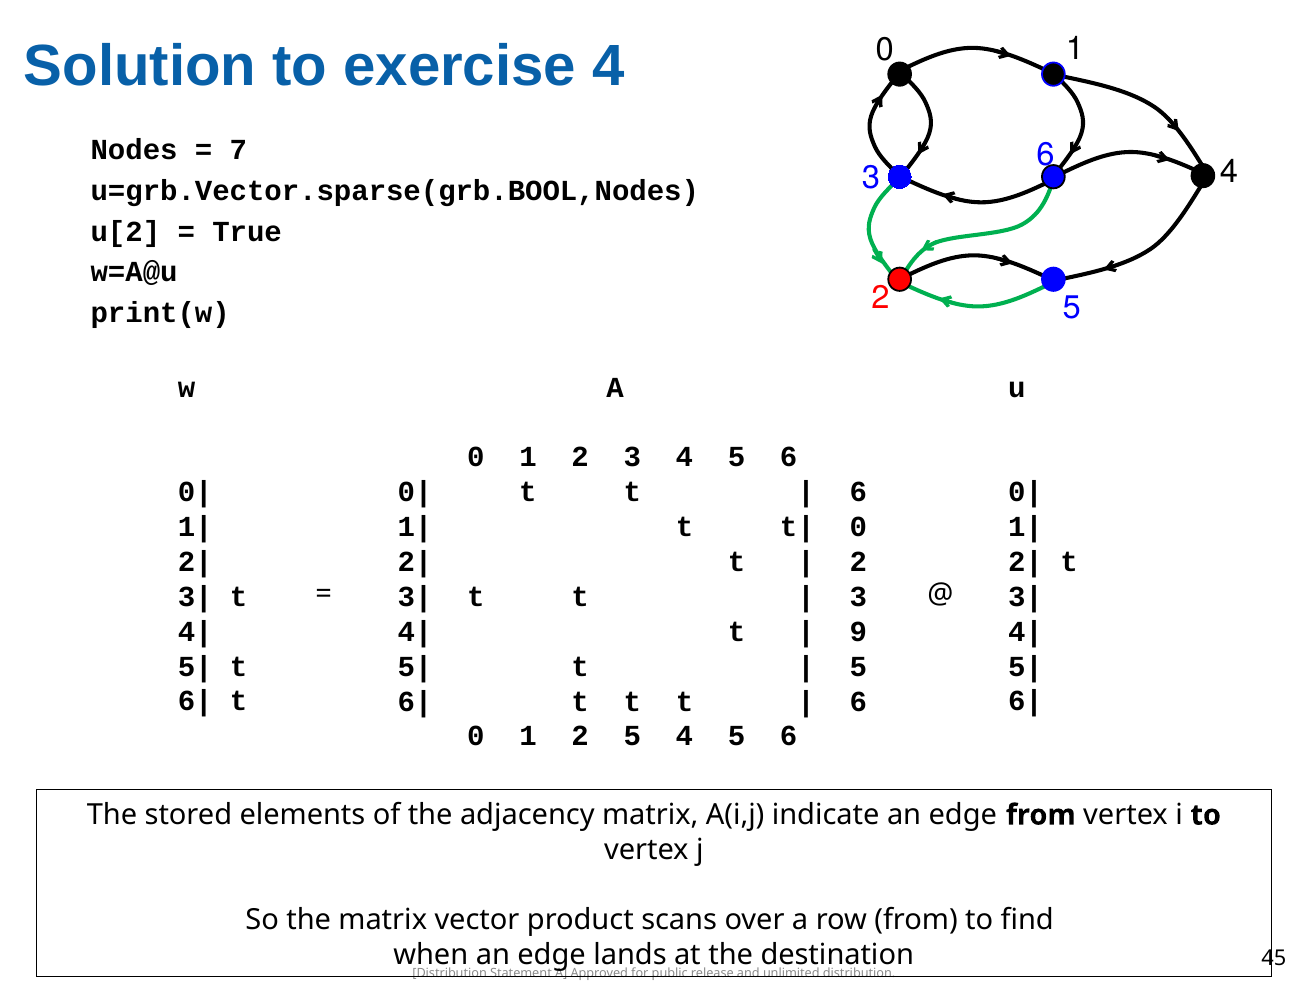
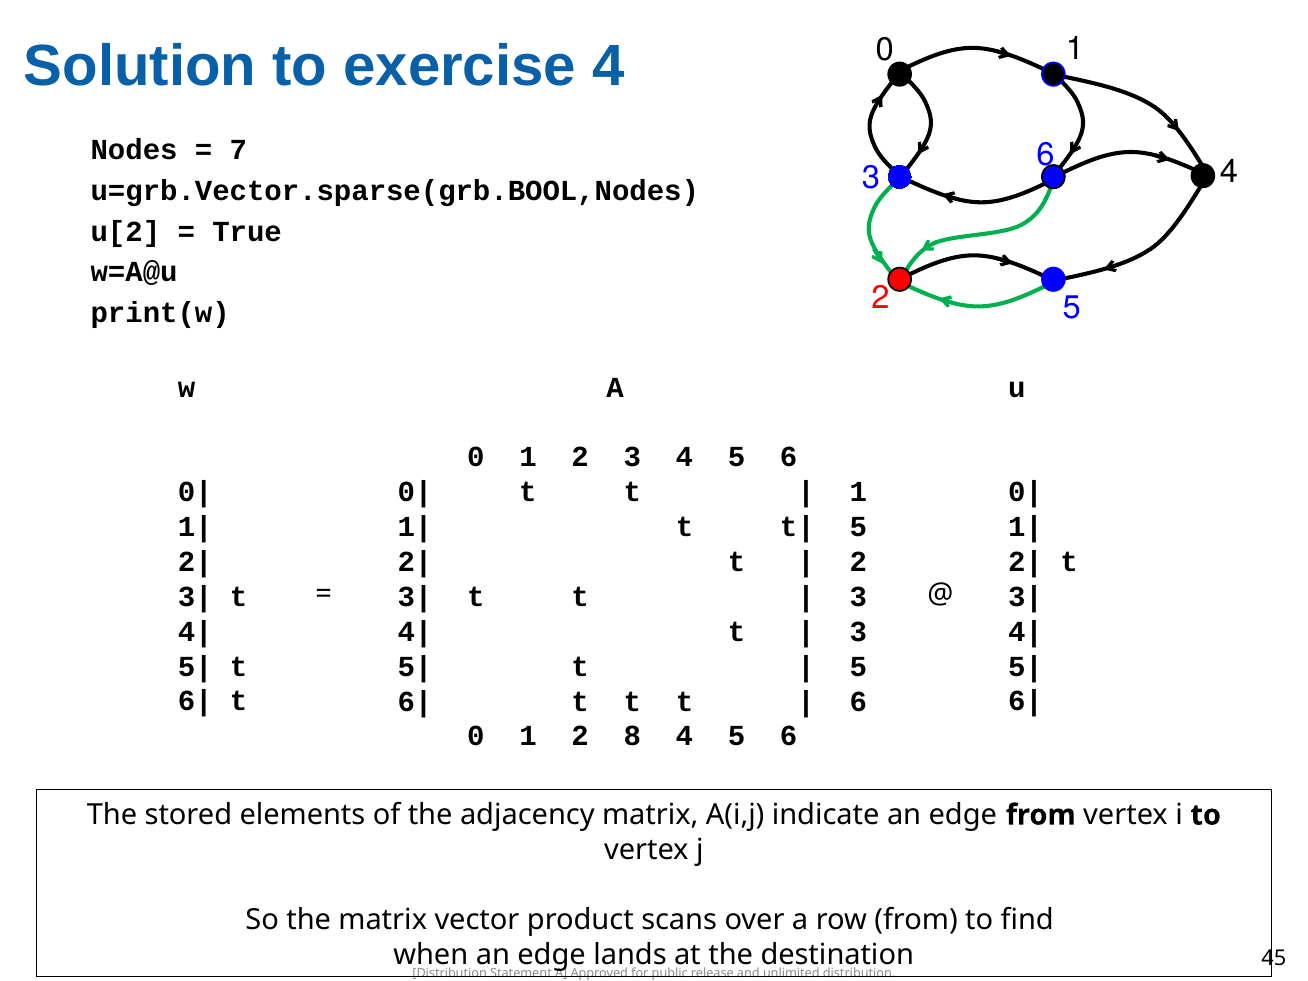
6 at (858, 492): 6 -> 1
0 at (858, 527): 0 -> 5
9 at (858, 632): 9 -> 3
2 5: 5 -> 8
